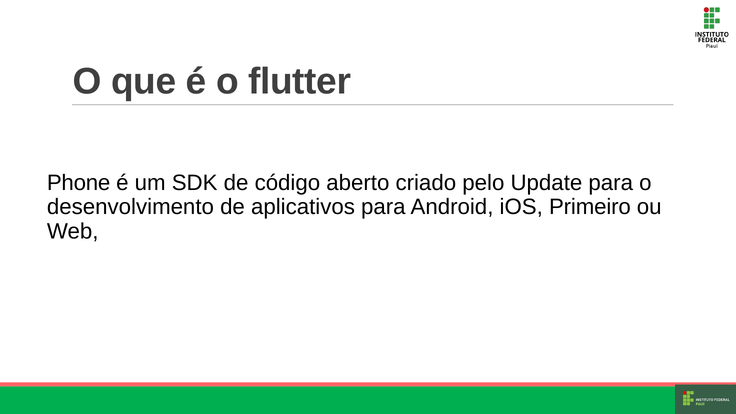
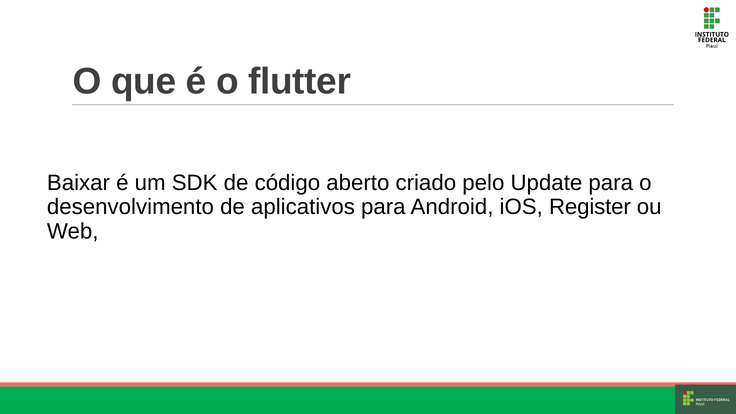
Phone: Phone -> Baixar
Primeiro: Primeiro -> Register
